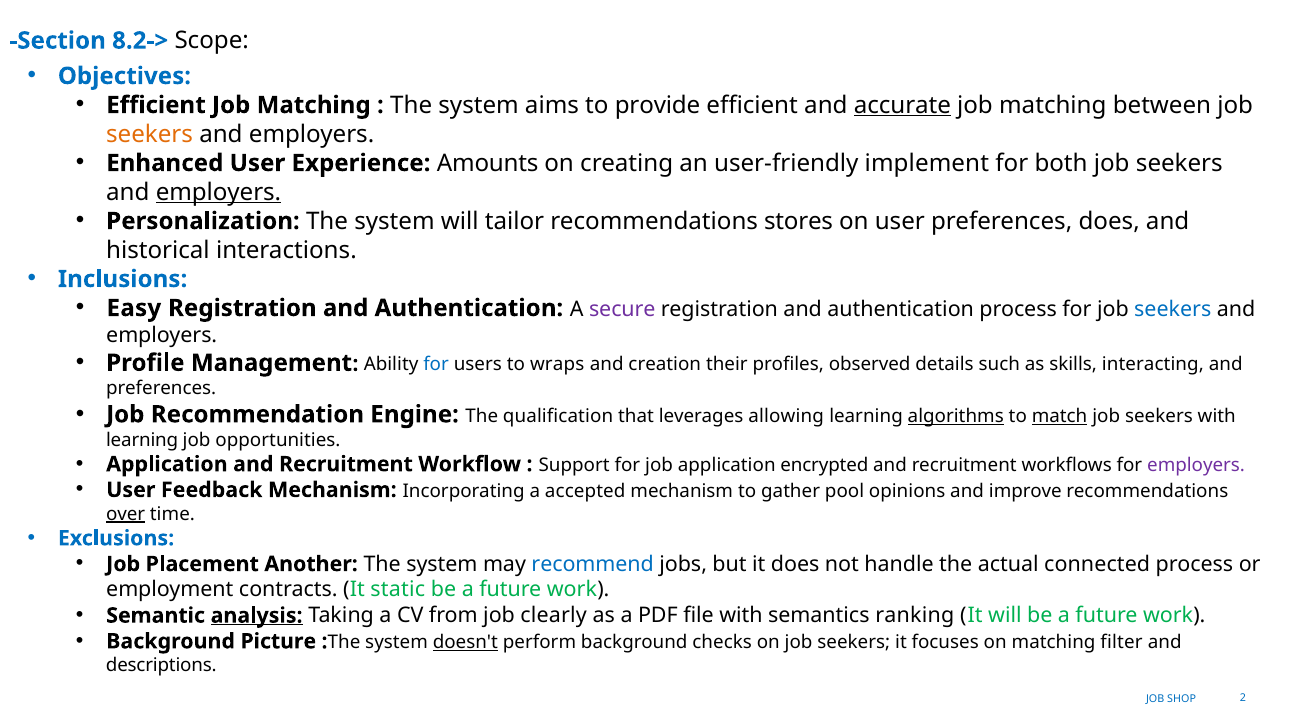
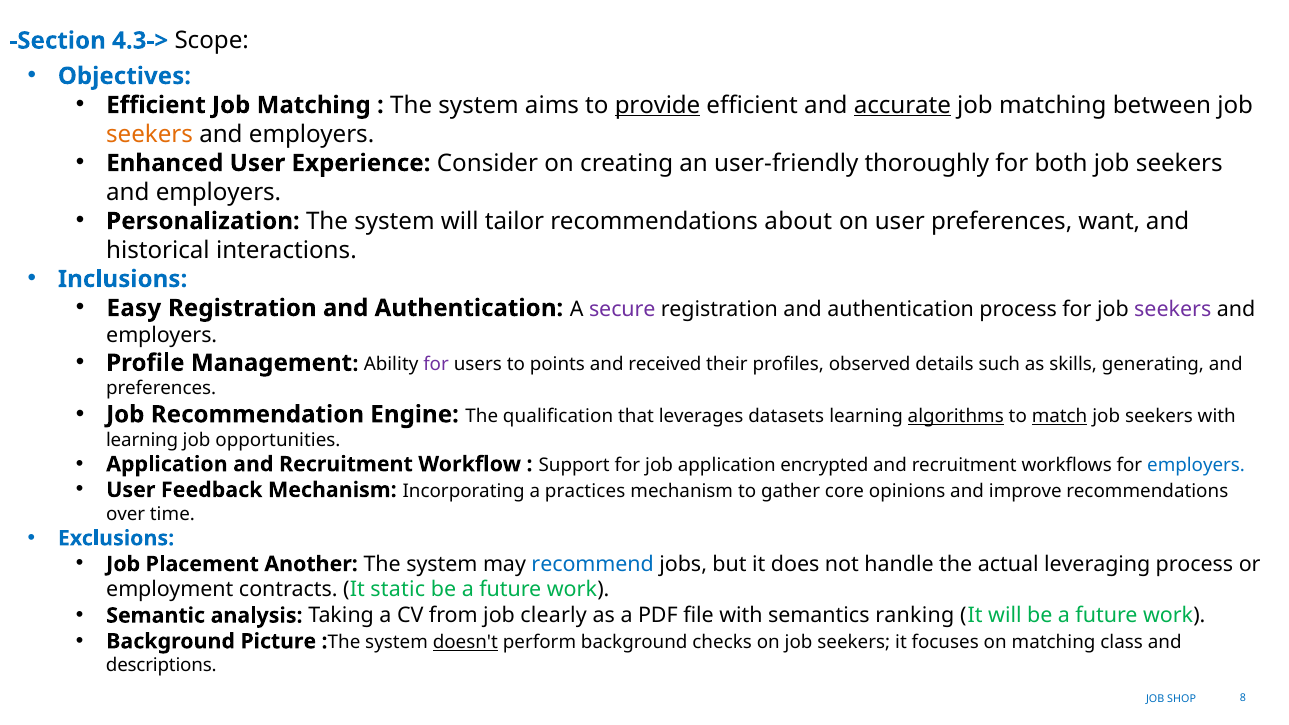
8.2->: 8.2-> -> 4.3->
provide underline: none -> present
Amounts: Amounts -> Consider
implement: implement -> thoroughly
employers at (218, 192) underline: present -> none
stores: stores -> about
preferences does: does -> want
seekers at (1173, 309) colour: blue -> purple
for at (436, 365) colour: blue -> purple
wraps: wraps -> points
creation: creation -> received
interacting: interacting -> generating
allowing: allowing -> datasets
employers at (1196, 465) colour: purple -> blue
accepted: accepted -> practices
pool: pool -> core
over underline: present -> none
connected: connected -> leveraging
analysis underline: present -> none
filter: filter -> class
2: 2 -> 8
